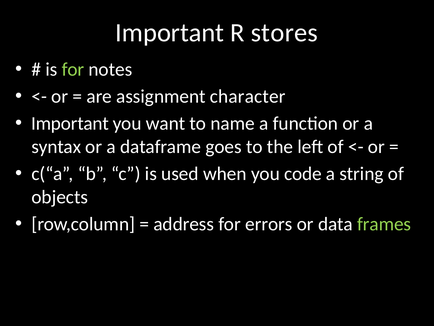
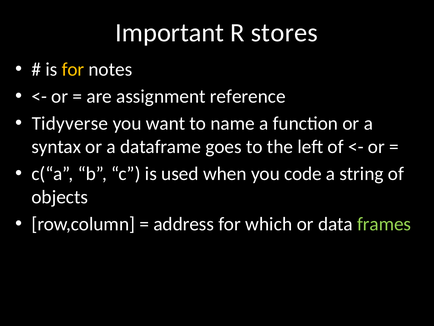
for at (73, 69) colour: light green -> yellow
character: character -> reference
Important at (70, 123): Important -> Tidyverse
errors: errors -> which
